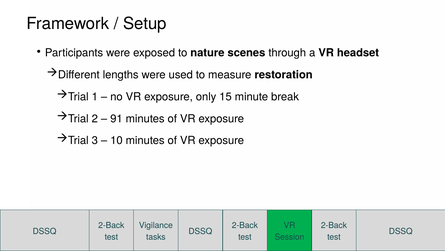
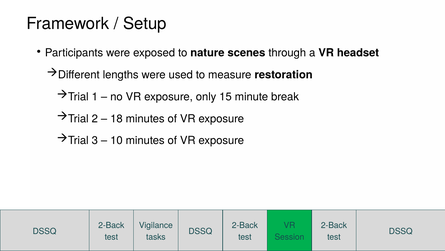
91: 91 -> 18
